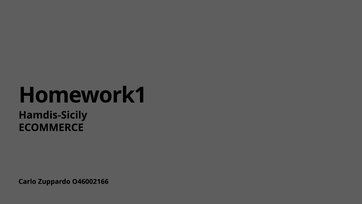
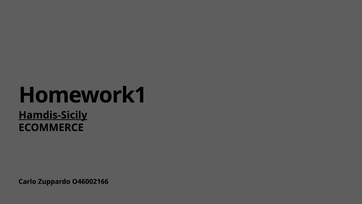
Hamdis-Sicily underline: none -> present
